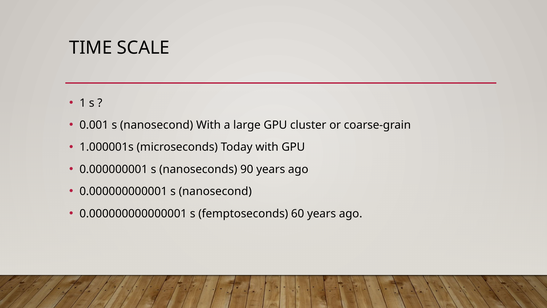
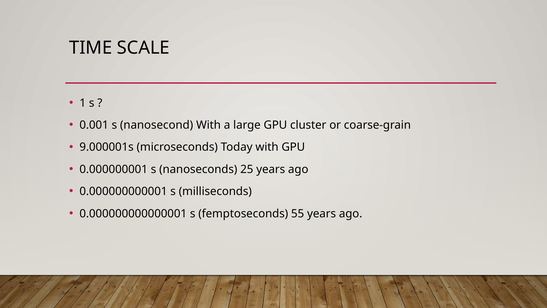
1.000001s: 1.000001s -> 9.000001s
90: 90 -> 25
0.000000000001 s nanosecond: nanosecond -> milliseconds
60: 60 -> 55
